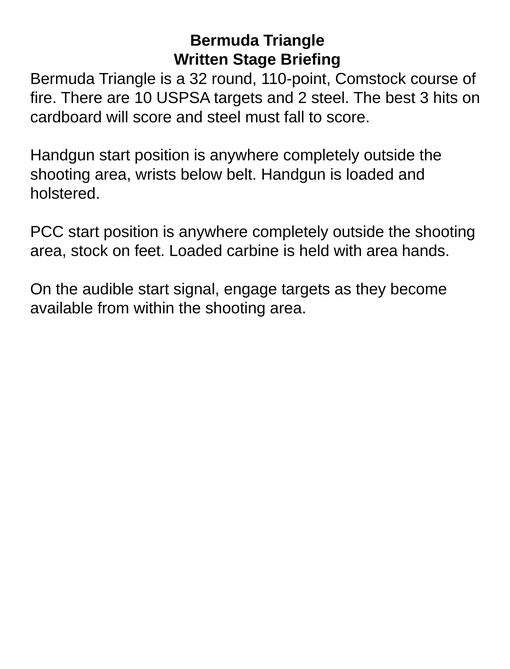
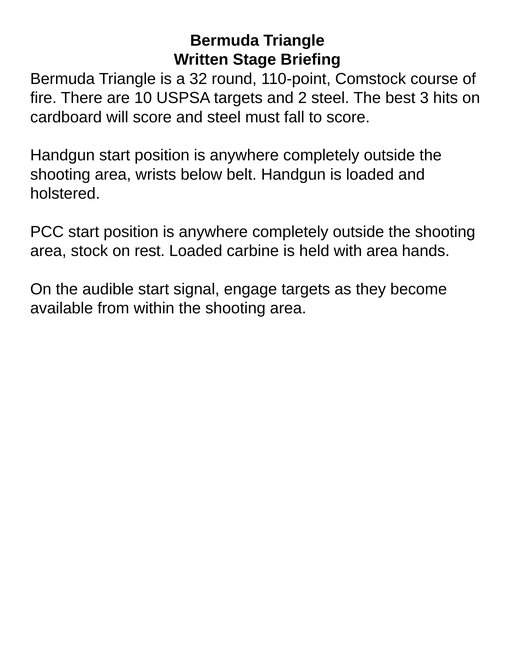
feet: feet -> rest
